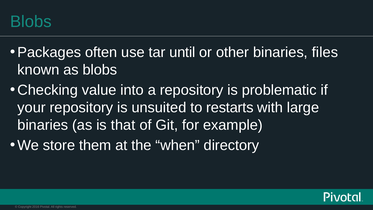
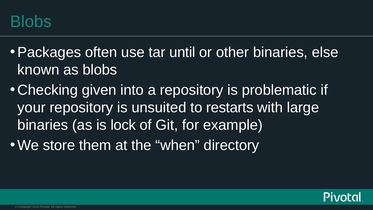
files: files -> else
value: value -> given
that: that -> lock
